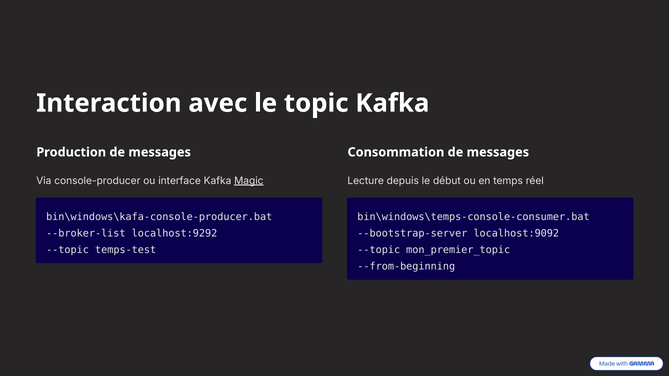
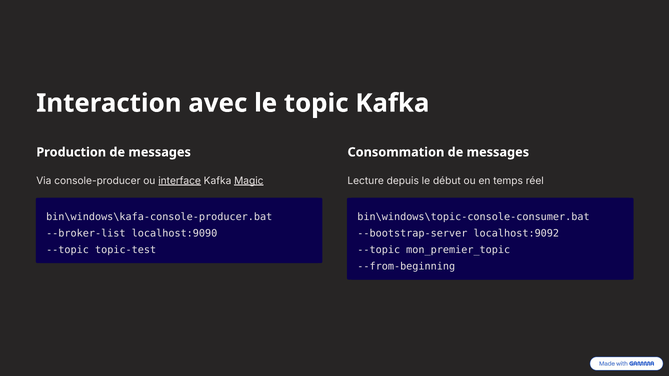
interface underline: none -> present
bin\windows\temps-console-consumer.bat: bin\windows\temps-console-consumer.bat -> bin\windows\topic-console-consumer.bat
localhost:9292: localhost:9292 -> localhost:9090
temps-test: temps-test -> topic-test
